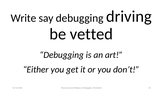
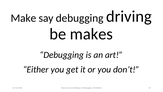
Write: Write -> Make
vetted: vetted -> makes
